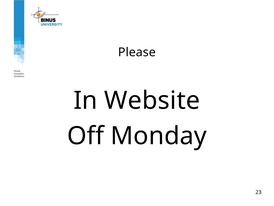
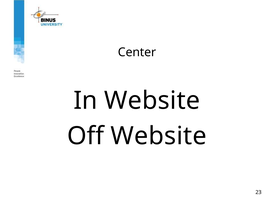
Please: Please -> Center
Off Monday: Monday -> Website
